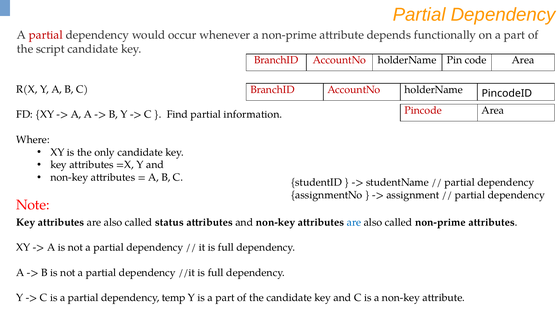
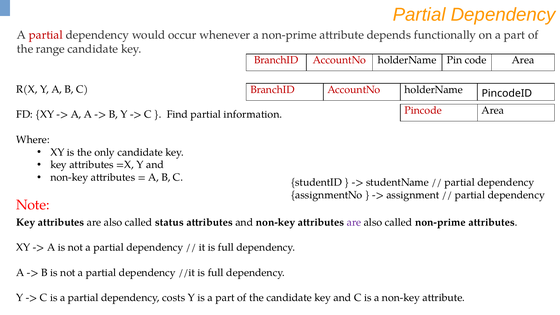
script: script -> range
are at (354, 222) colour: blue -> purple
temp: temp -> costs
